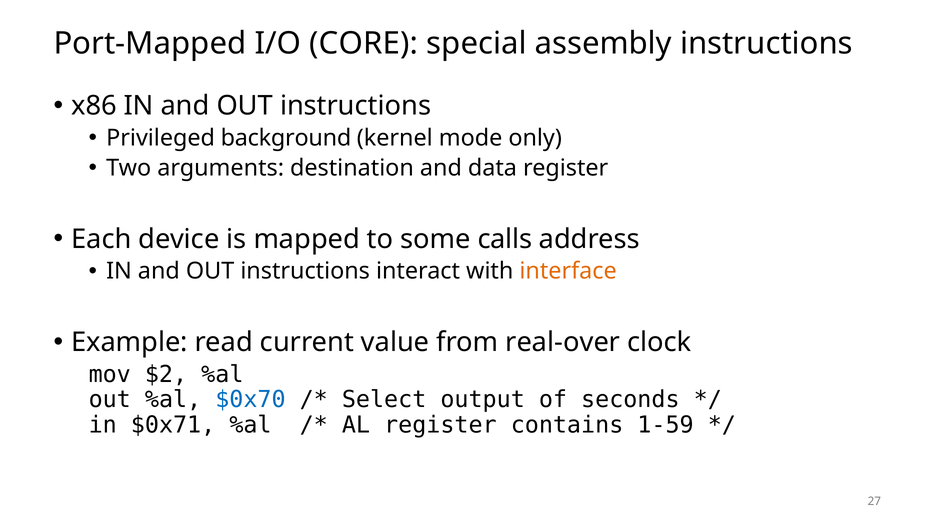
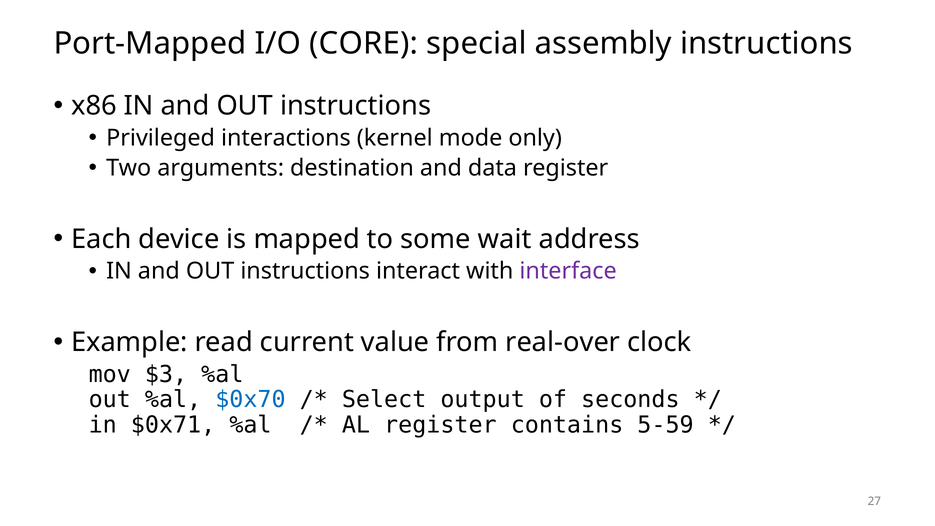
background: background -> interactions
calls: calls -> wait
interface colour: orange -> purple
$2: $2 -> $3
1-59: 1-59 -> 5-59
